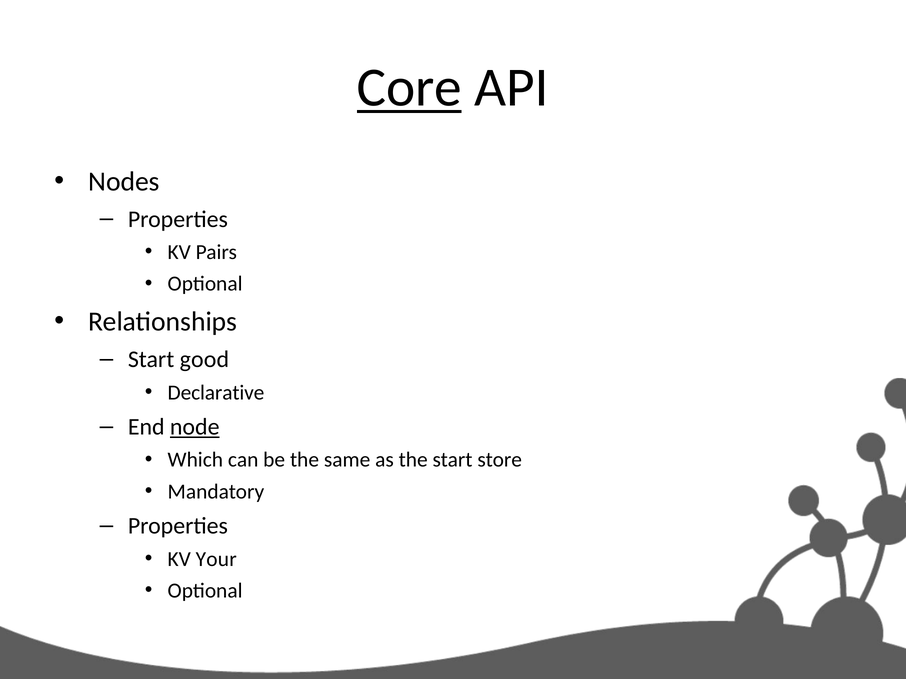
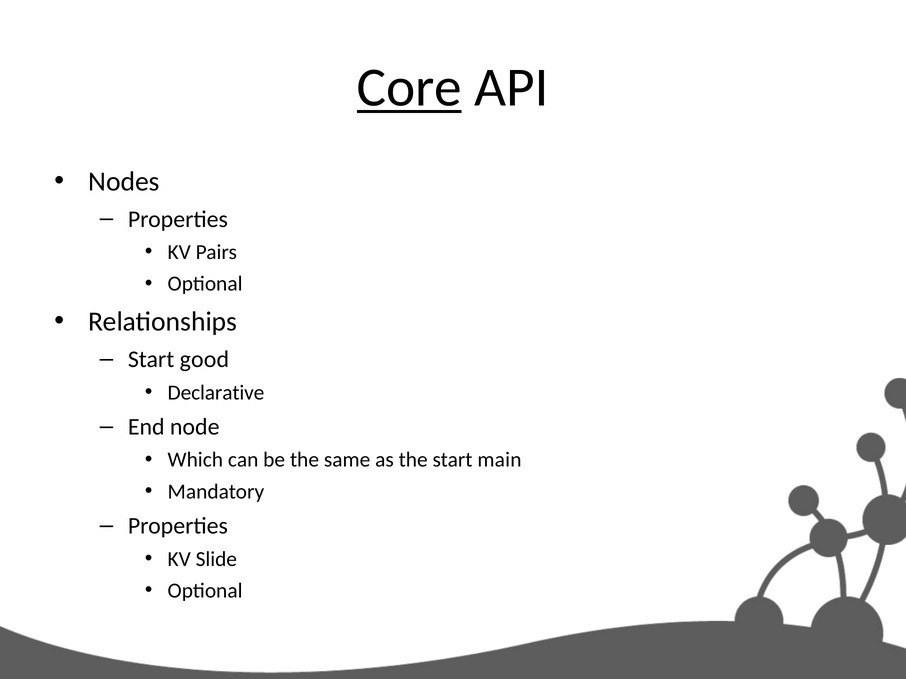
node underline: present -> none
store: store -> main
Your: Your -> Slide
